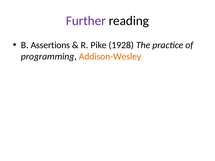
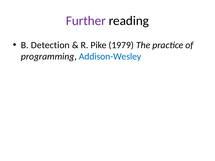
Assertions: Assertions -> Detection
1928: 1928 -> 1979
Addison-Wesley colour: orange -> blue
